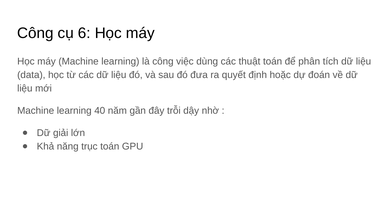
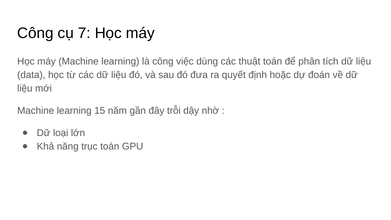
6: 6 -> 7
40: 40 -> 15
giải: giải -> loại
